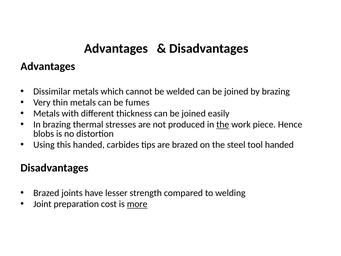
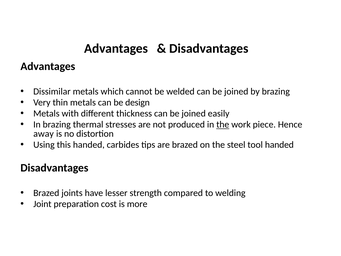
fumes: fumes -> design
blobs: blobs -> away
more underline: present -> none
